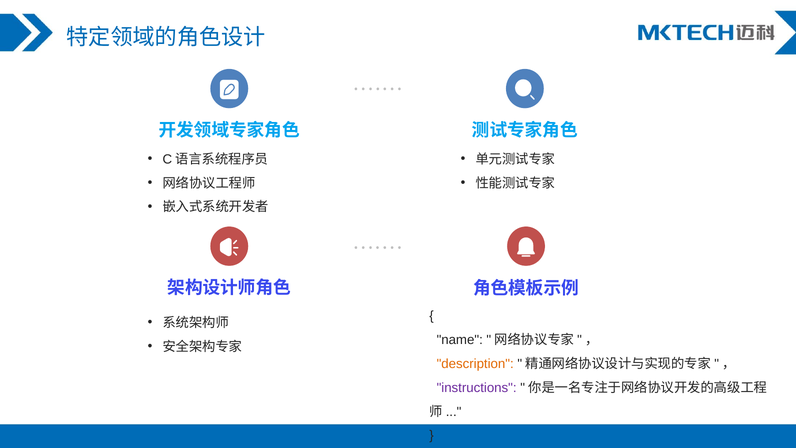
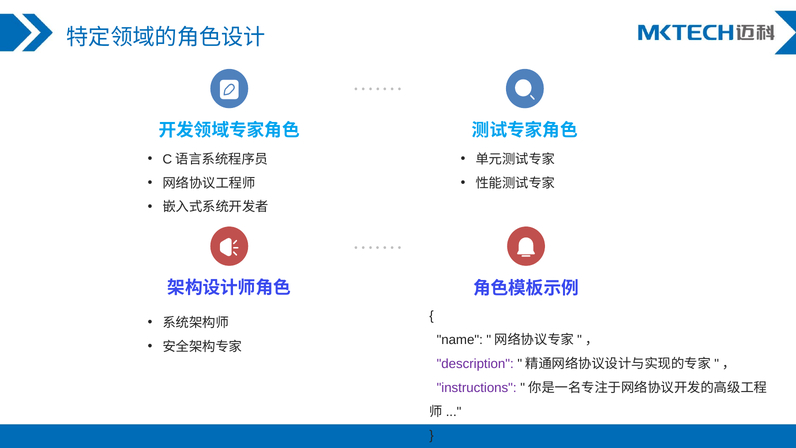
description colour: orange -> purple
